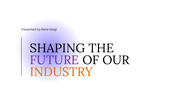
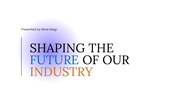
FUTURE colour: purple -> blue
